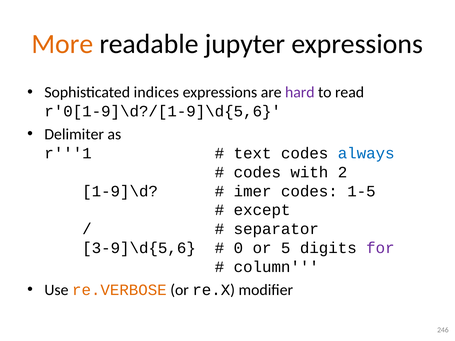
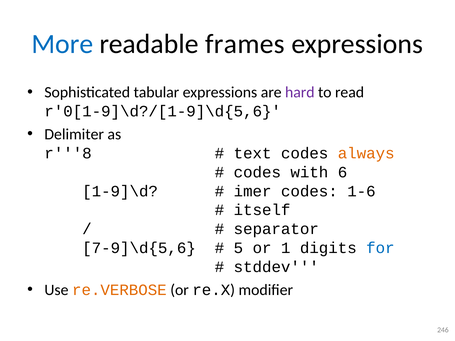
More colour: orange -> blue
jupyter: jupyter -> frames
indices: indices -> tabular
r'''1: r'''1 -> r'''8
always colour: blue -> orange
2: 2 -> 6
1-5: 1-5 -> 1-6
except: except -> itself
3-9]\d{5,6: 3-9]\d{5,6 -> 7-9]\d{5,6
0: 0 -> 5
5: 5 -> 1
for colour: purple -> blue
column: column -> stddev
